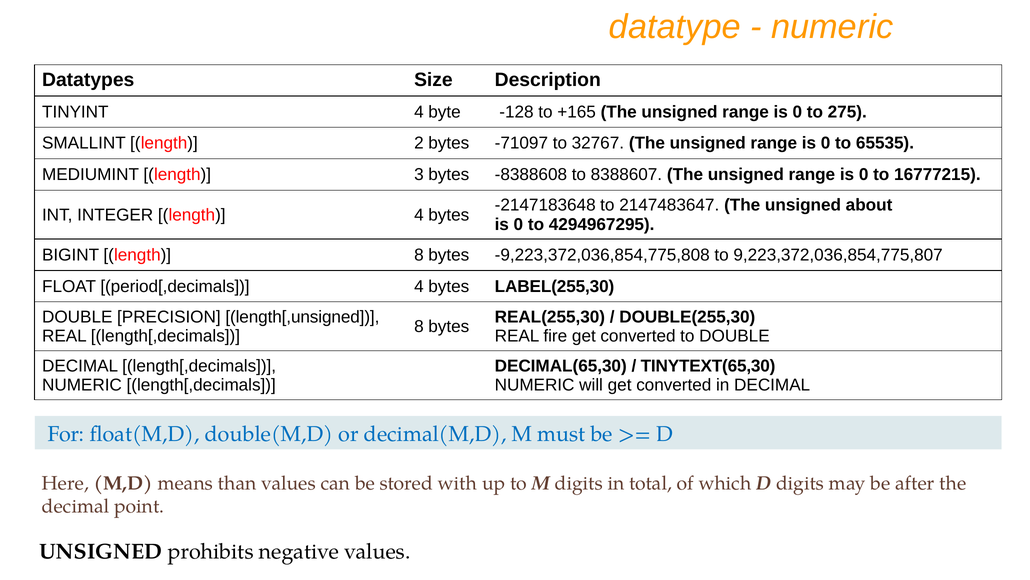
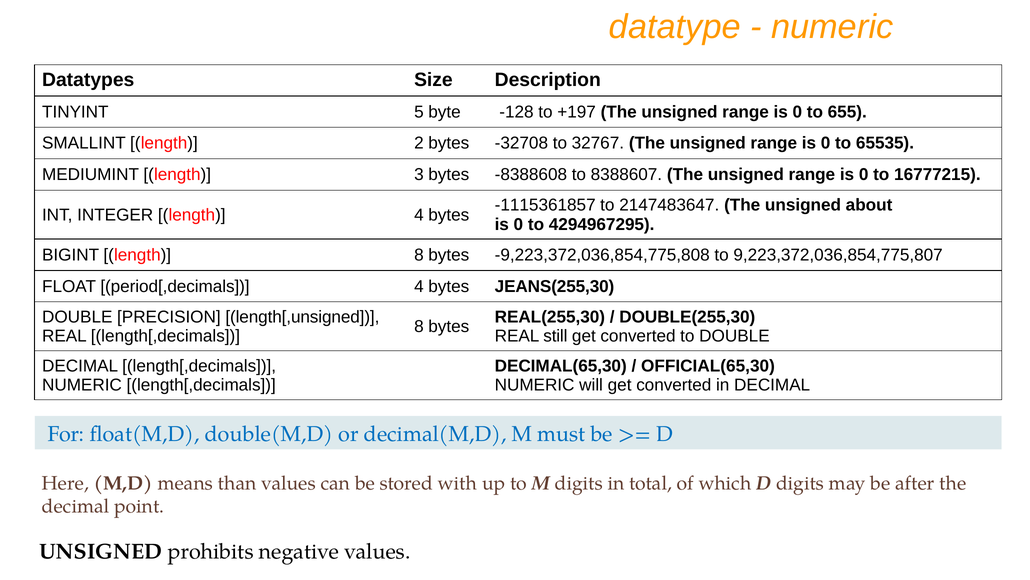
TINYINT 4: 4 -> 5
+165: +165 -> +197
275: 275 -> 655
-71097: -71097 -> -32708
-2147183648: -2147183648 -> -1115361857
LABEL(255,30: LABEL(255,30 -> JEANS(255,30
fire: fire -> still
TINYTEXT(65,30: TINYTEXT(65,30 -> OFFICIAL(65,30
